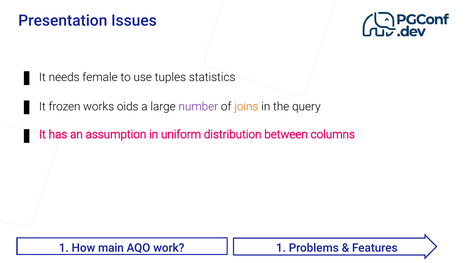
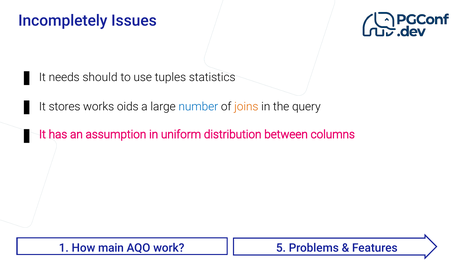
Presentation: Presentation -> Incompletely
female: female -> should
frozen: frozen -> stores
number colour: purple -> blue
work 1: 1 -> 5
